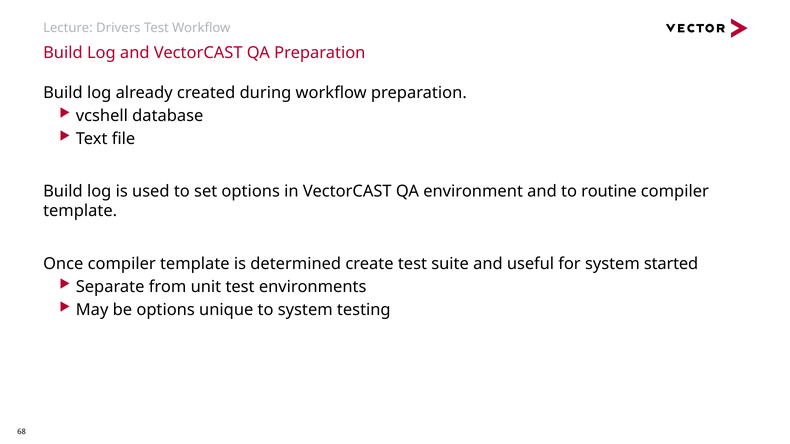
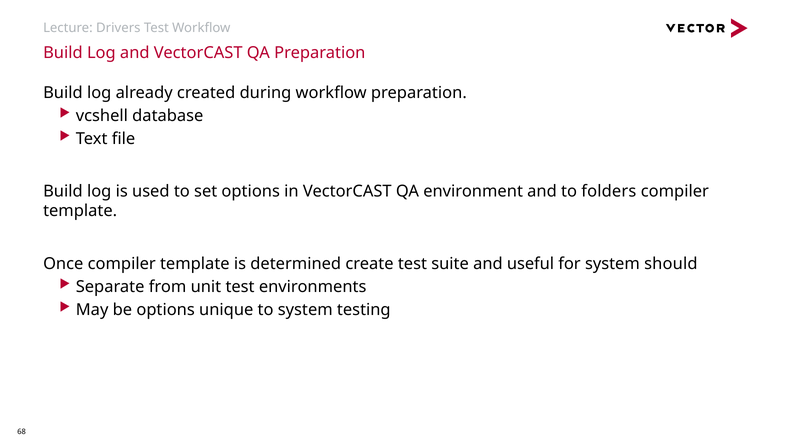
routine: routine -> folders
started: started -> should
